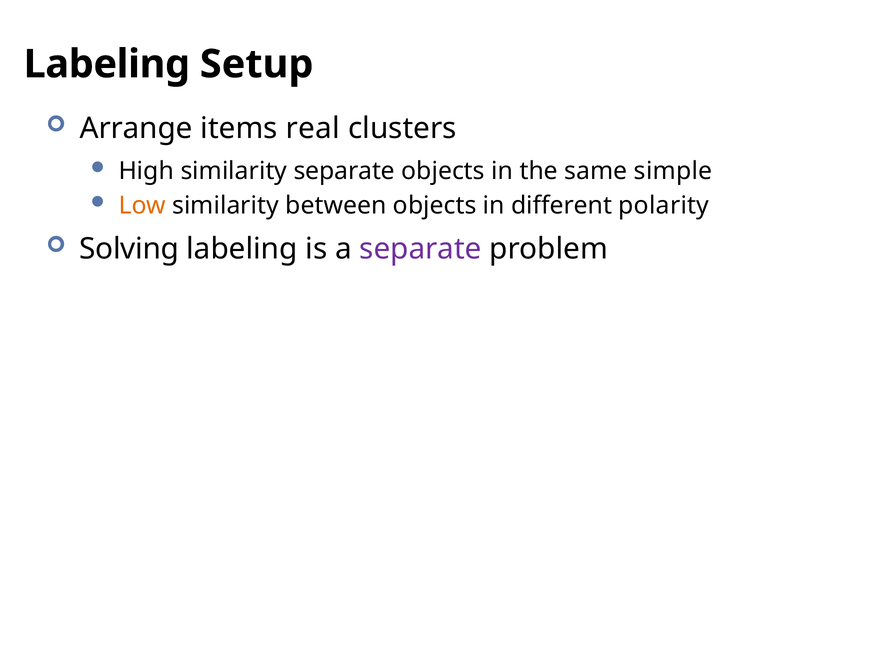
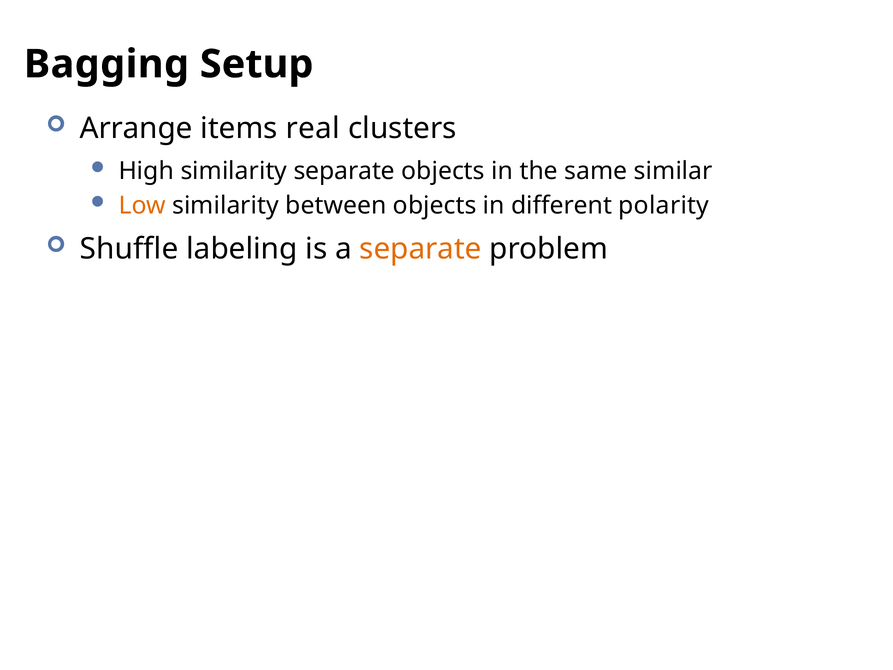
Labeling at (107, 64): Labeling -> Bagging
simple: simple -> similar
Solving: Solving -> Shuffle
separate at (421, 249) colour: purple -> orange
